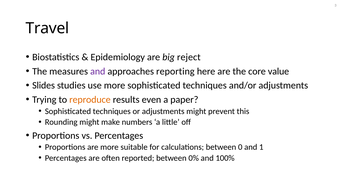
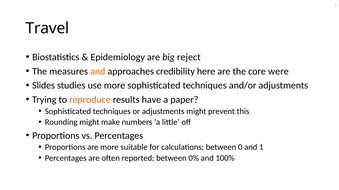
and at (98, 72) colour: purple -> orange
reporting: reporting -> credibility
value: value -> were
even: even -> have
